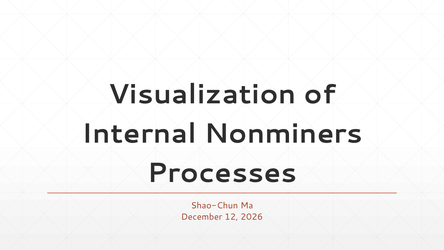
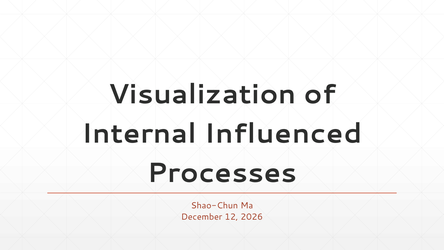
Nonminers: Nonminers -> Influenced
